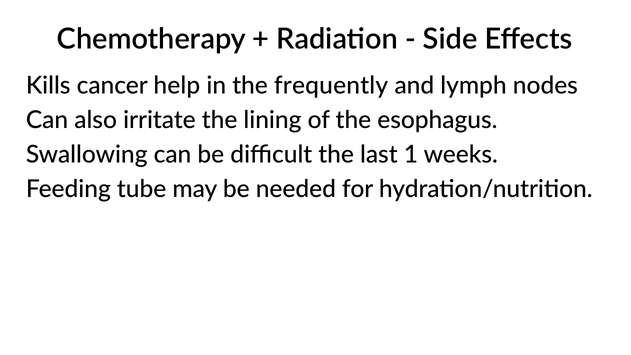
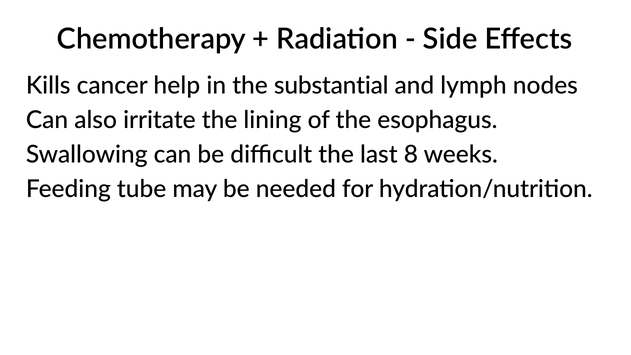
frequently: frequently -> substantial
1: 1 -> 8
